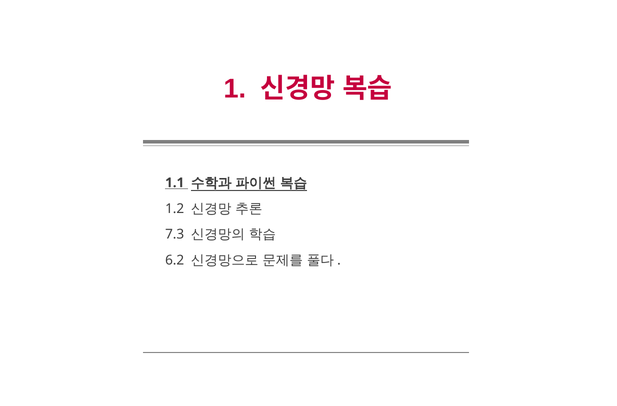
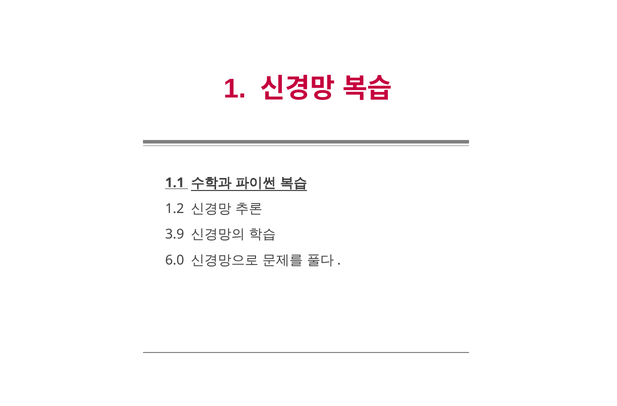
7.3: 7.3 -> 3.9
6.2: 6.2 -> 6.0
